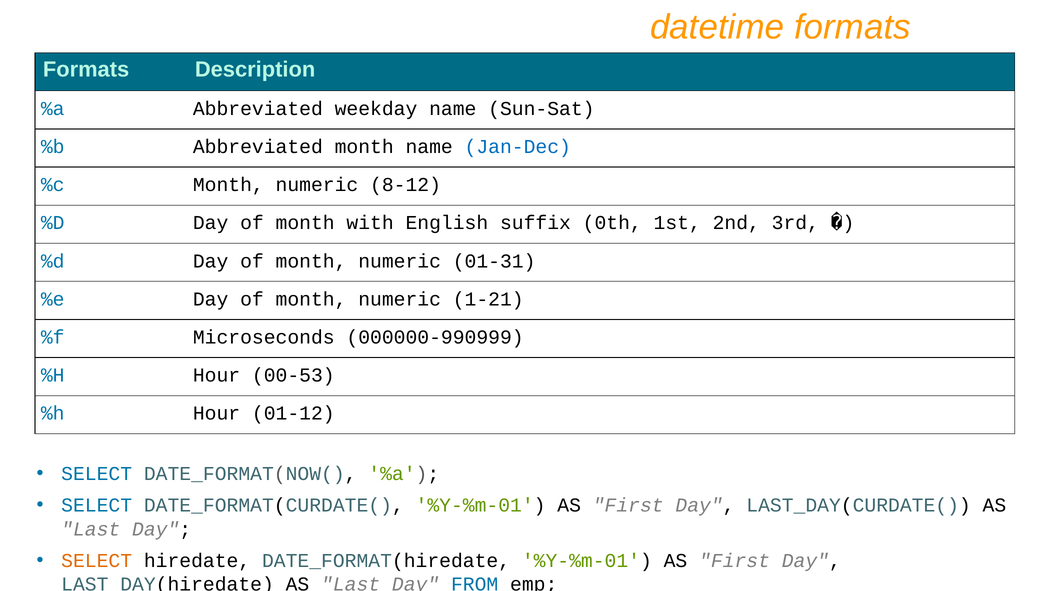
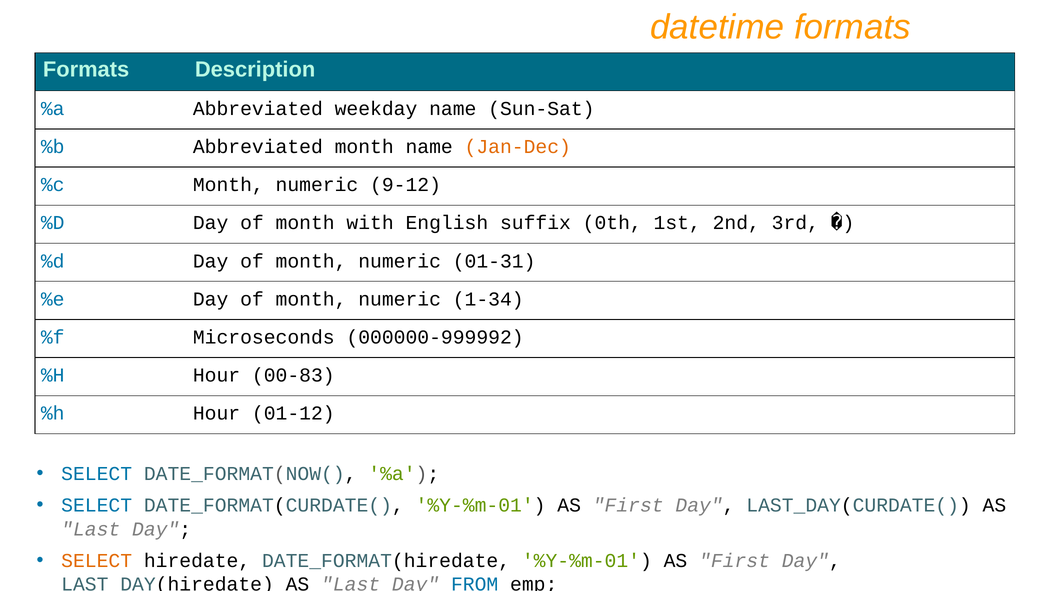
Jan-Dec colour: blue -> orange
8-12: 8-12 -> 9-12
1-21: 1-21 -> 1-34
000000-990999: 000000-990999 -> 000000-999992
00-53: 00-53 -> 00-83
